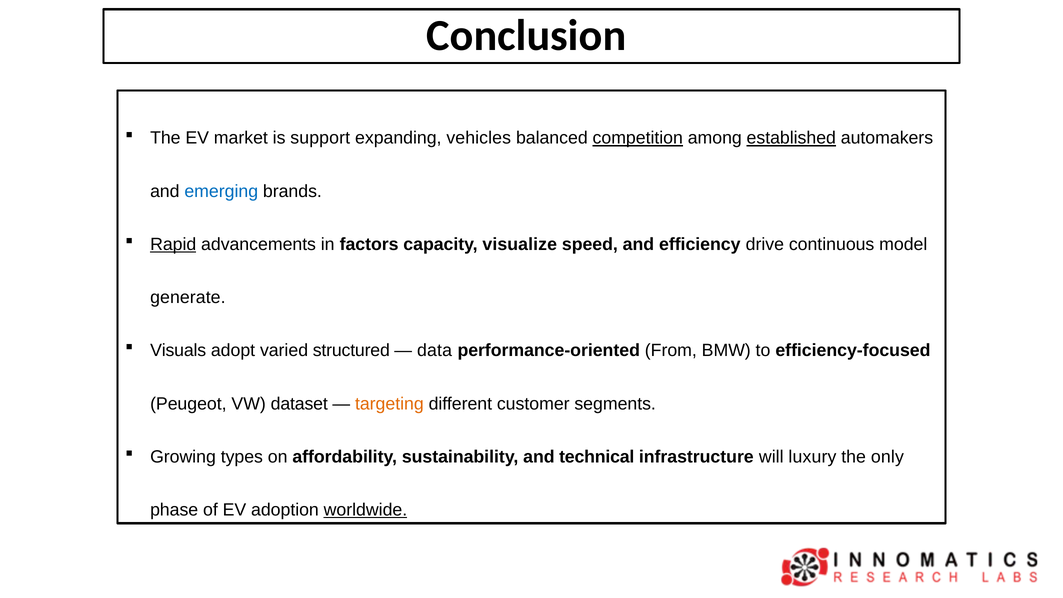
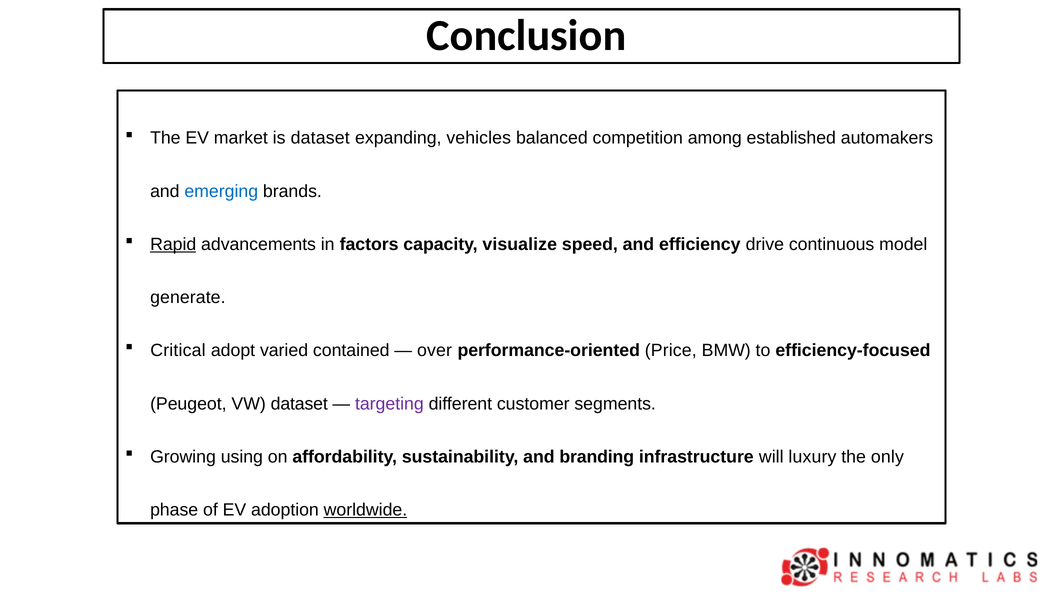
is support: support -> dataset
competition underline: present -> none
established underline: present -> none
Visuals: Visuals -> Critical
structured: structured -> contained
data: data -> over
From: From -> Price
targeting colour: orange -> purple
types: types -> using
technical: technical -> branding
